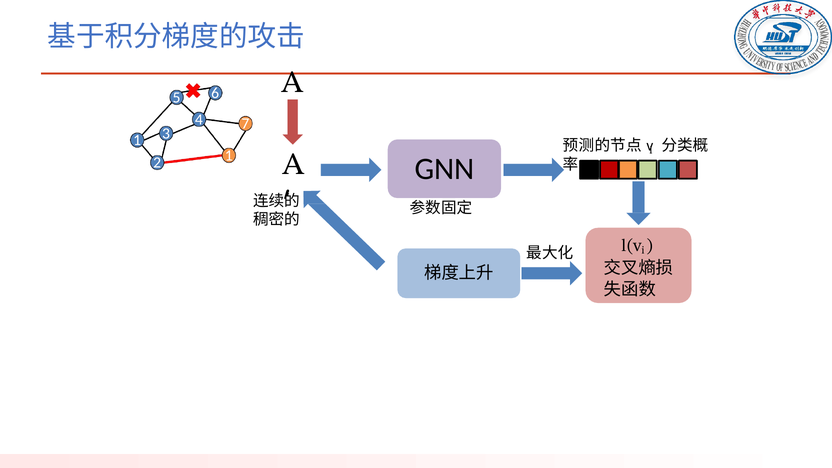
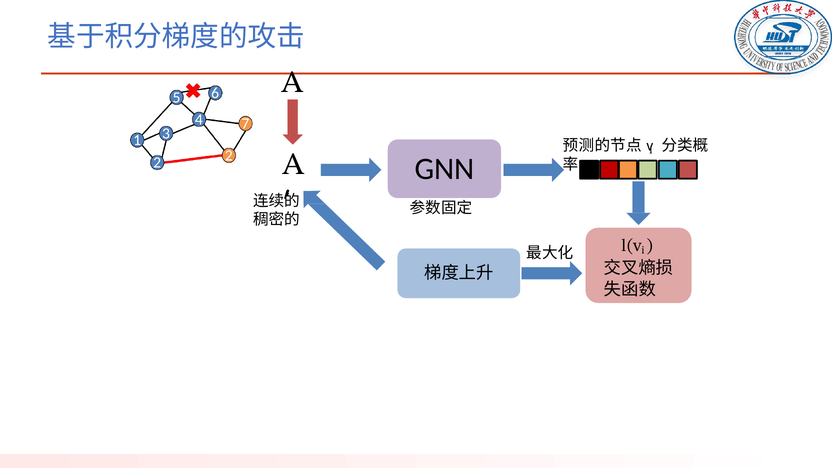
2 1: 1 -> 2
